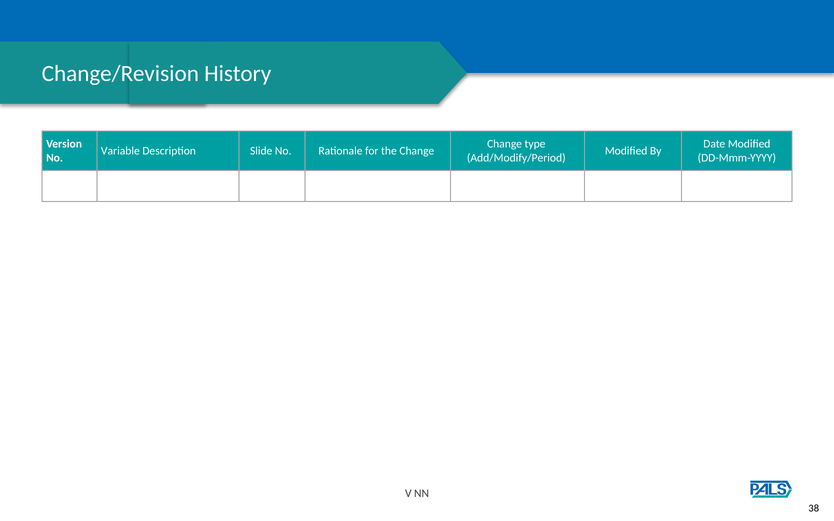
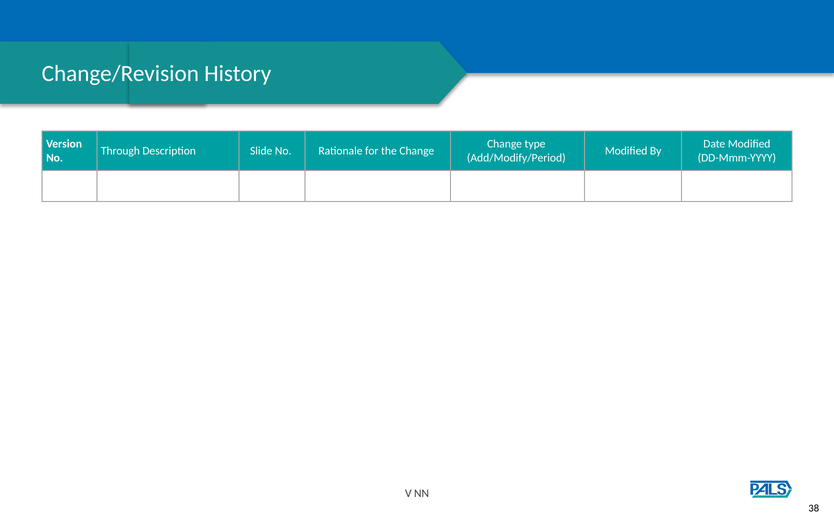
Variable: Variable -> Through
